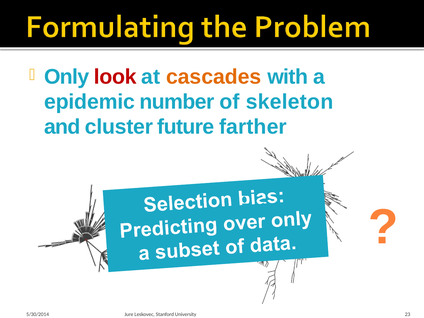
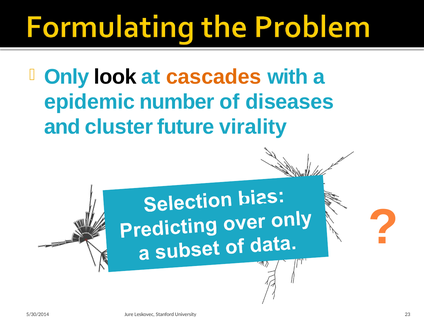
look colour: red -> black
skeleton: skeleton -> diseases
farther: farther -> virality
